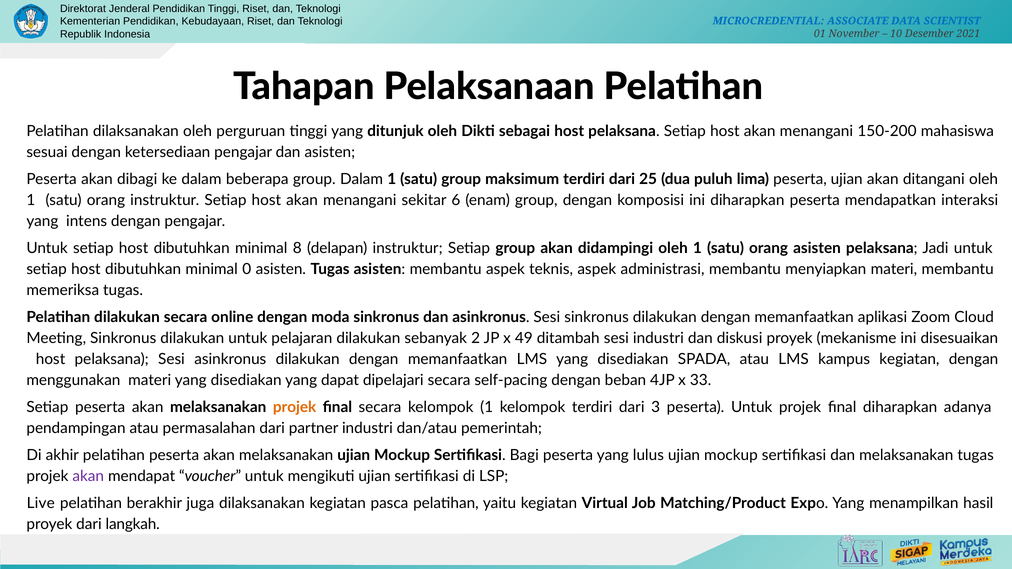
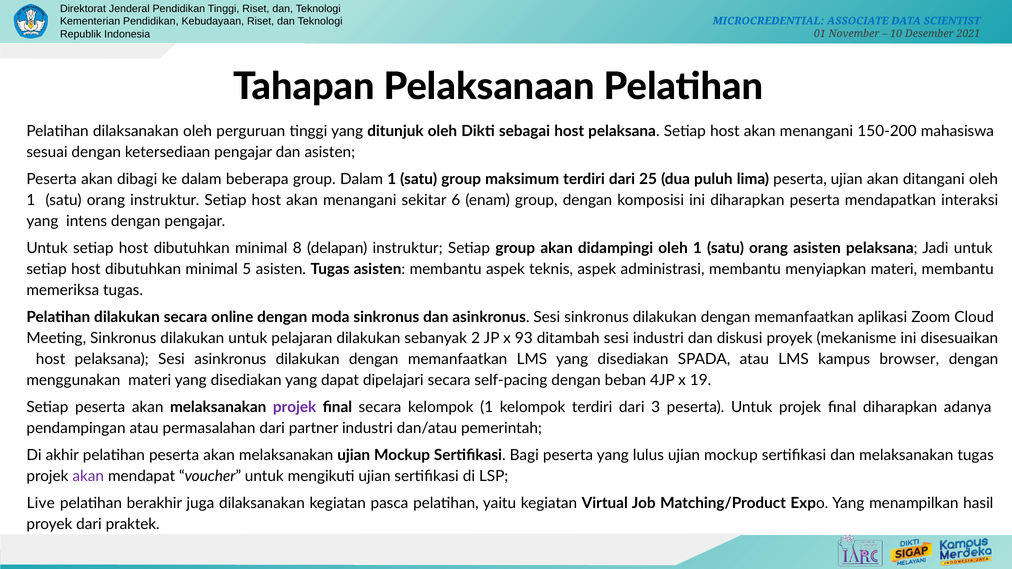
0: 0 -> 5
49: 49 -> 93
kampus kegiatan: kegiatan -> browser
33: 33 -> 19
projek at (295, 407) colour: orange -> purple
langkah: langkah -> praktek
